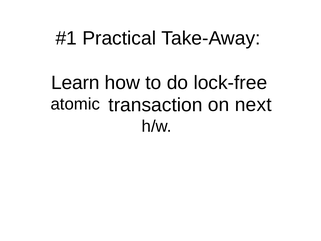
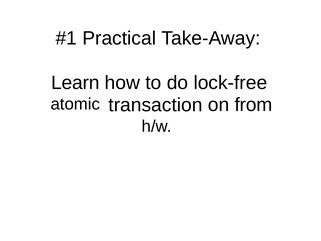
next: next -> from
